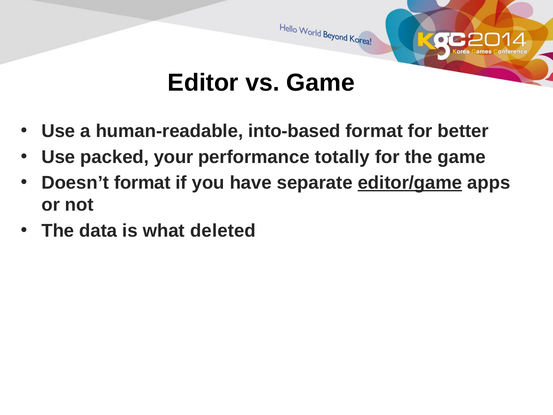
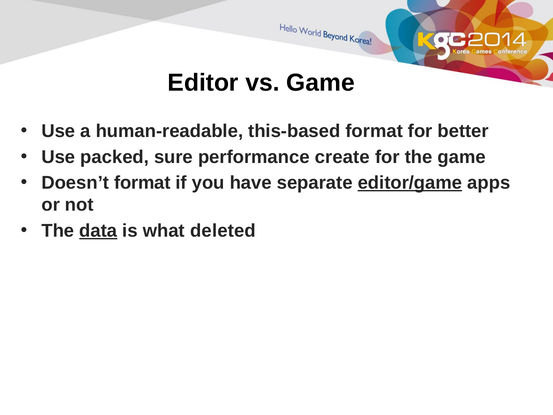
into-based: into-based -> this-based
your: your -> sure
totally: totally -> create
data underline: none -> present
